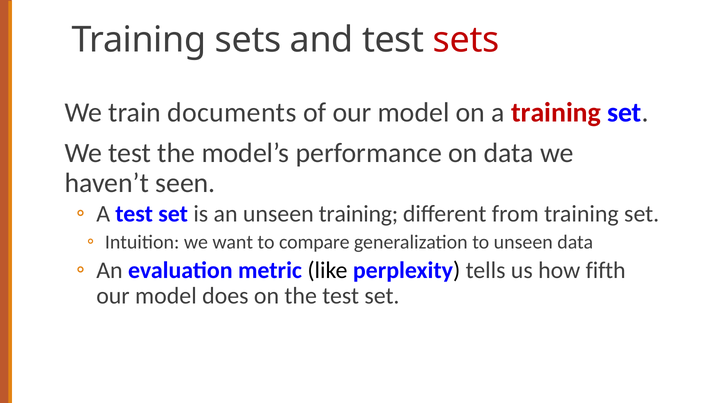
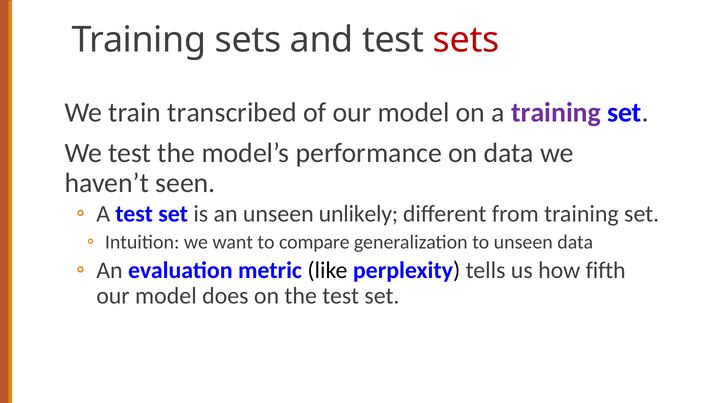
documents: documents -> transcribed
training at (556, 113) colour: red -> purple
unseen training: training -> unlikely
